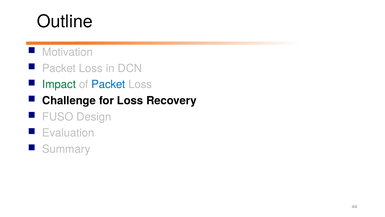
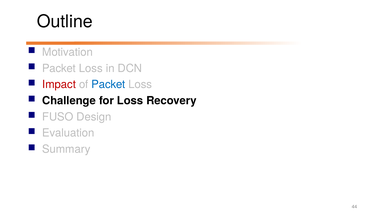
Impact colour: green -> red
